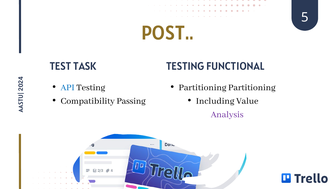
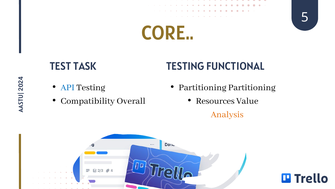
POST: POST -> CORE
Passing: Passing -> Overall
Including: Including -> Resources
Analysis colour: purple -> orange
